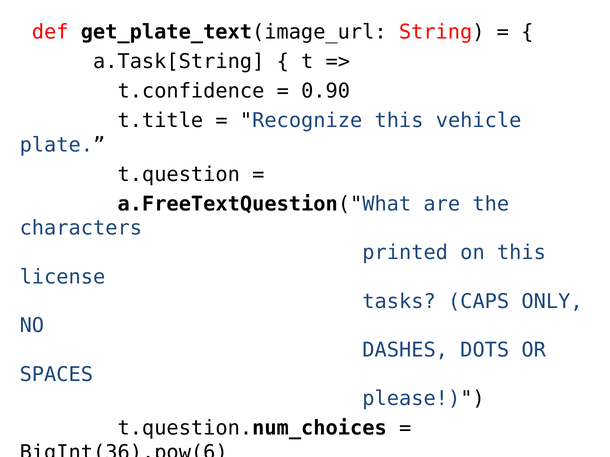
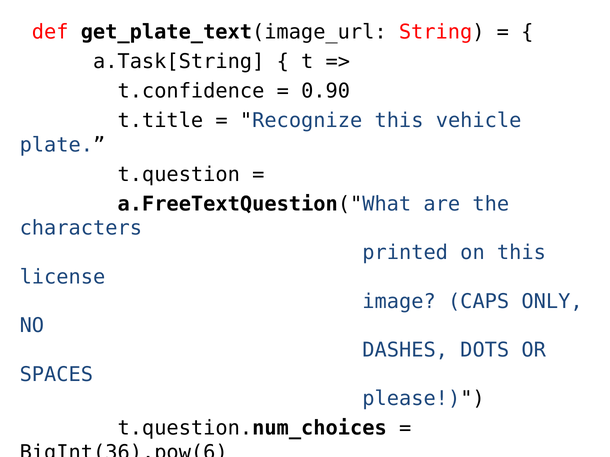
tasks: tasks -> image
